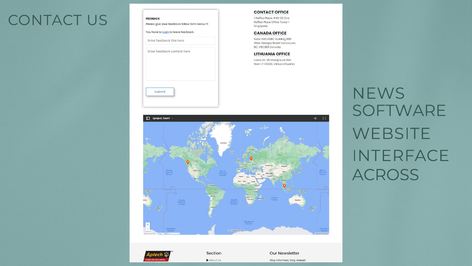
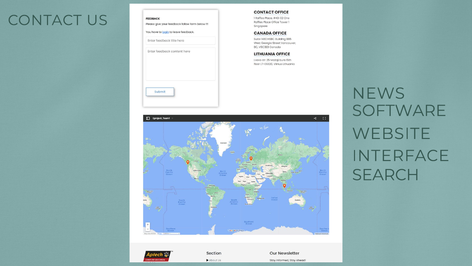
ACROSS: ACROSS -> SEARCH
